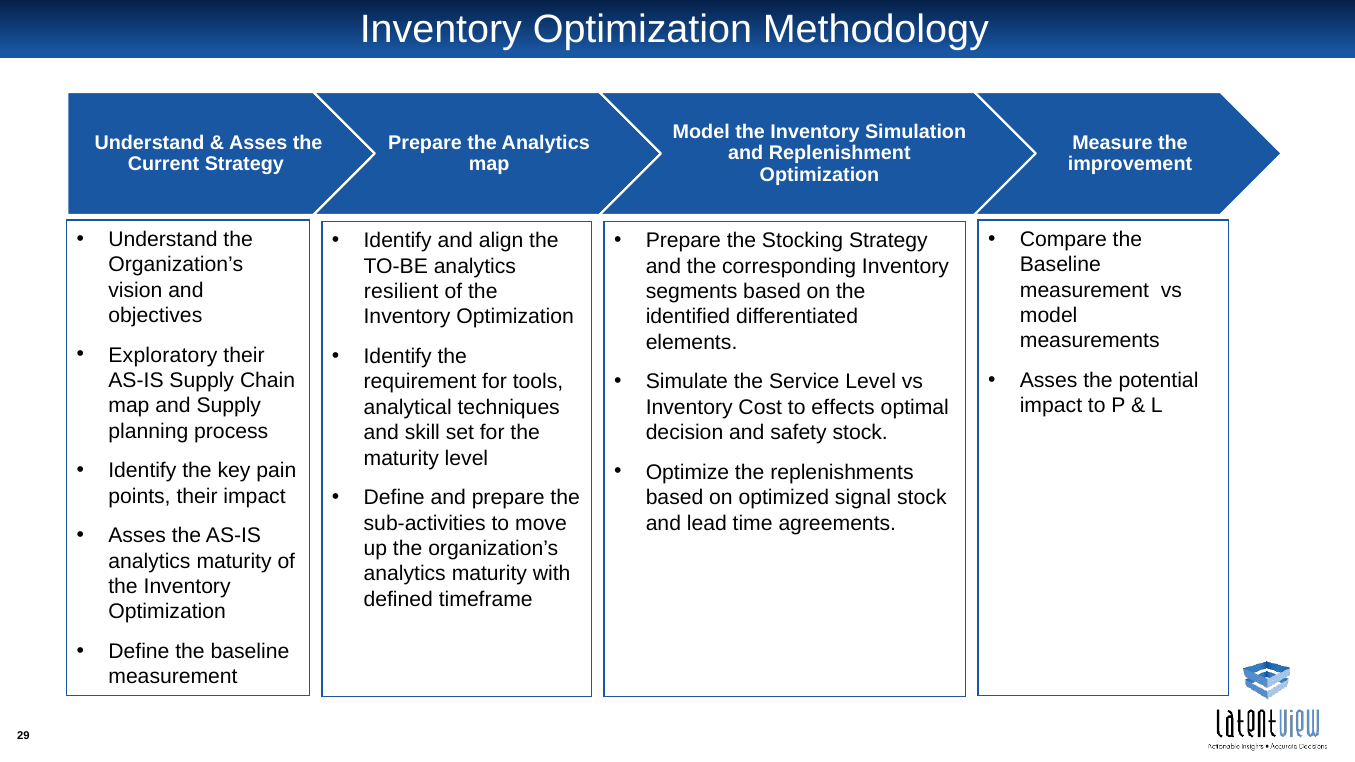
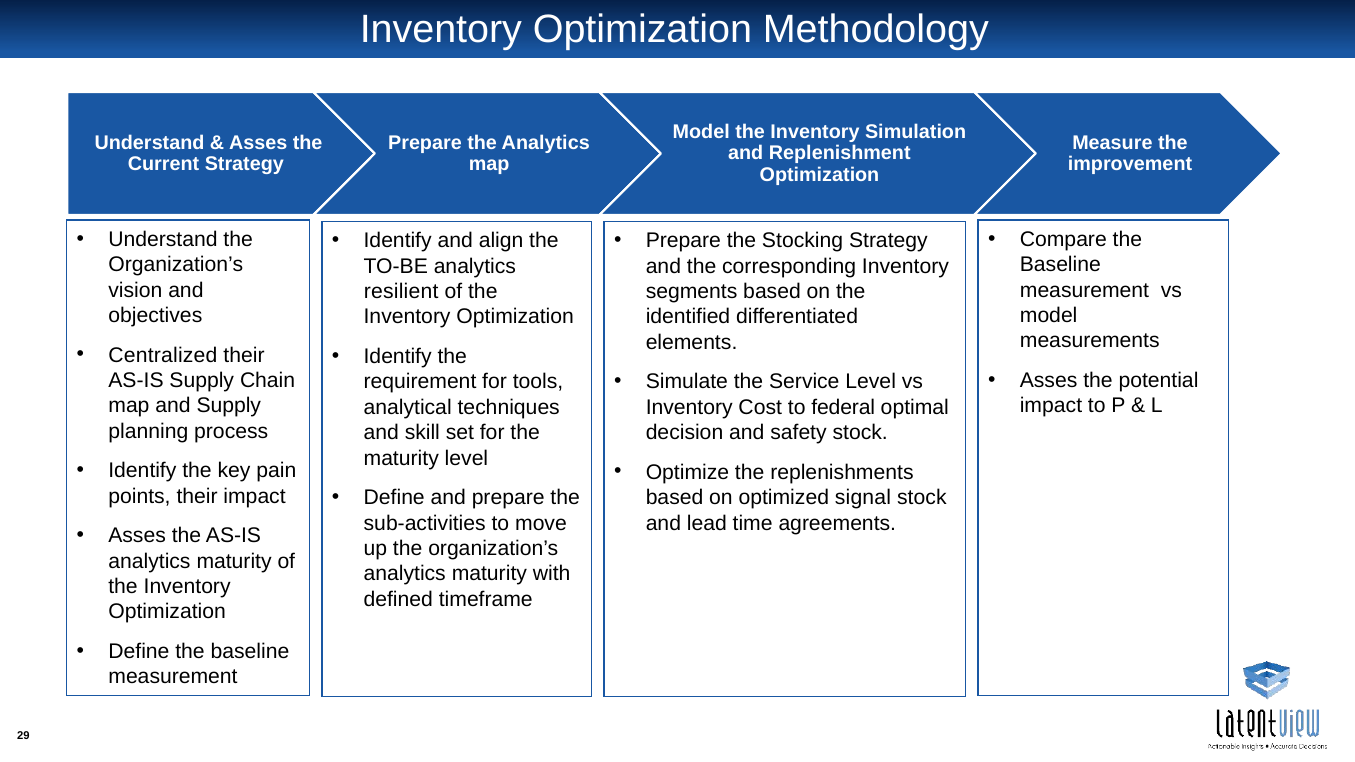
Exploratory: Exploratory -> Centralized
effects: effects -> federal
